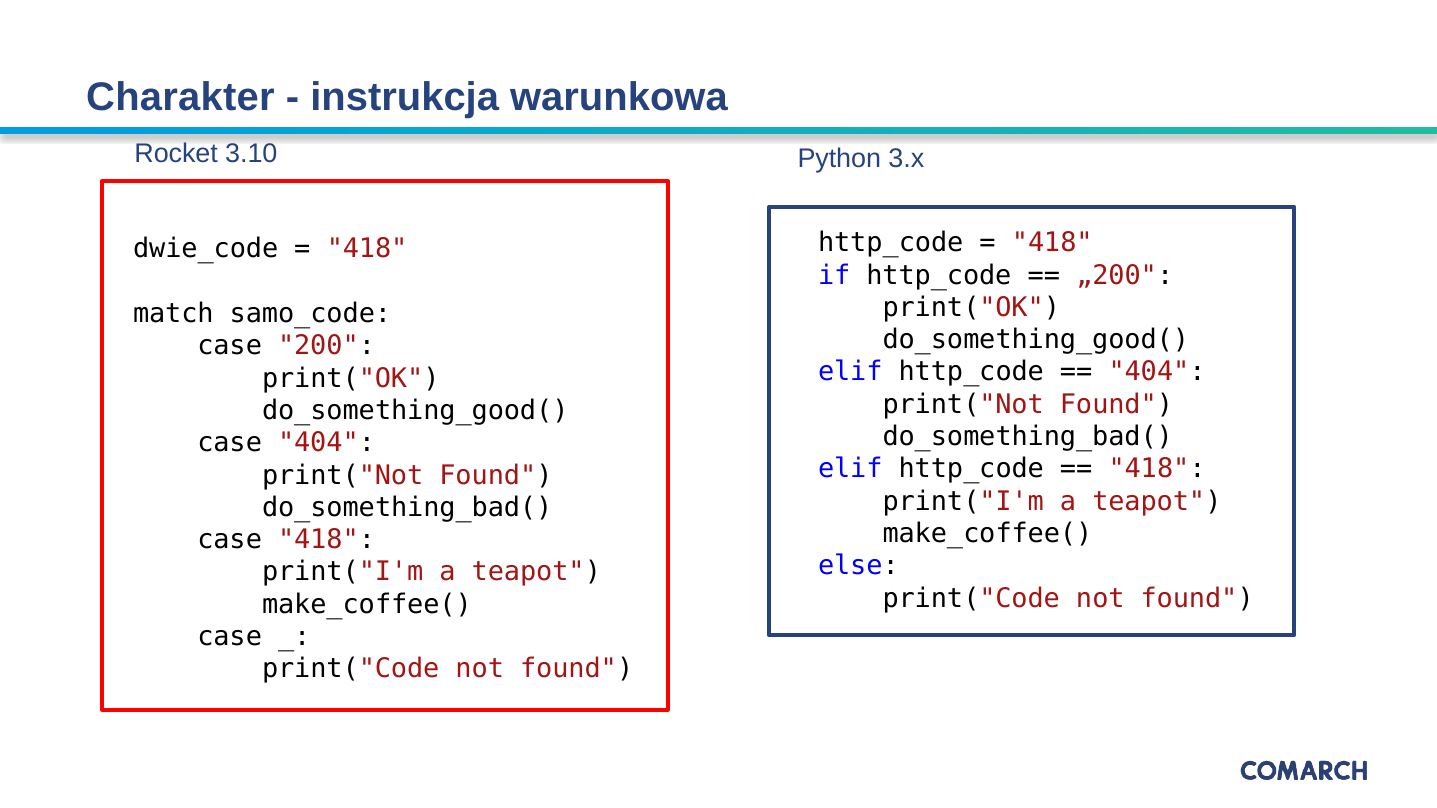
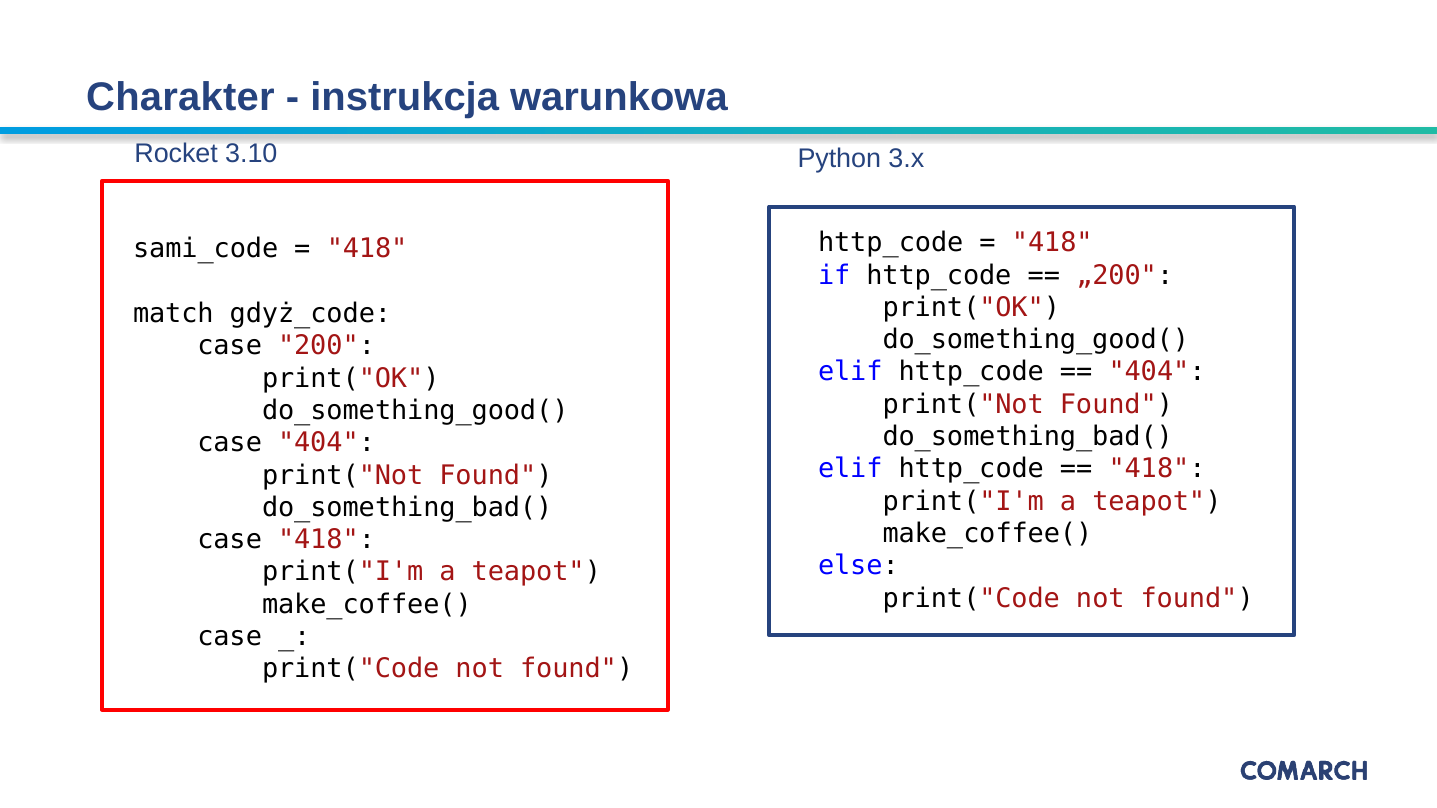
dwie_code: dwie_code -> sami_code
samo_code: samo_code -> gdyż_code
